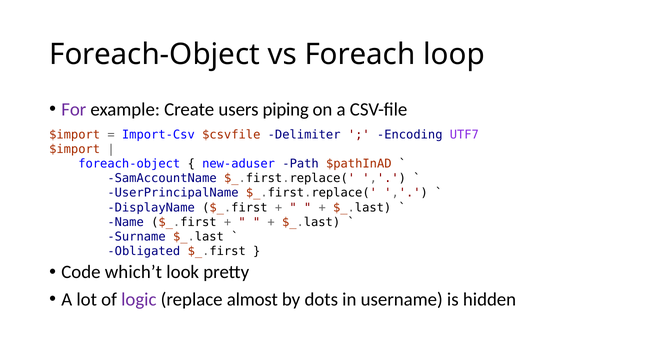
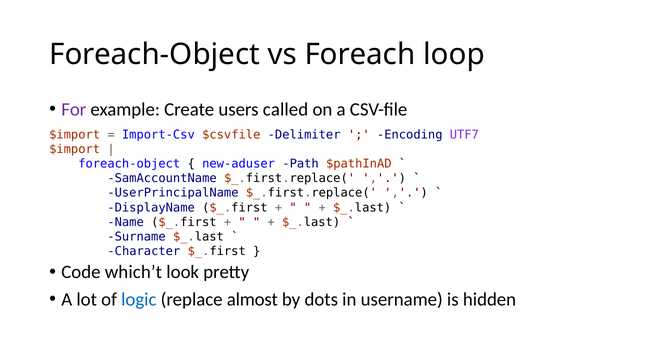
piping: piping -> called
Obligated: Obligated -> Character
logic colour: purple -> blue
